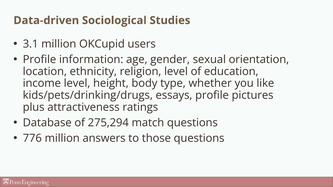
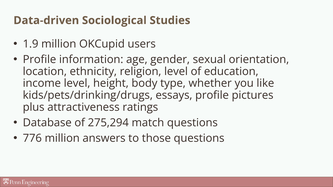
3.1: 3.1 -> 1.9
